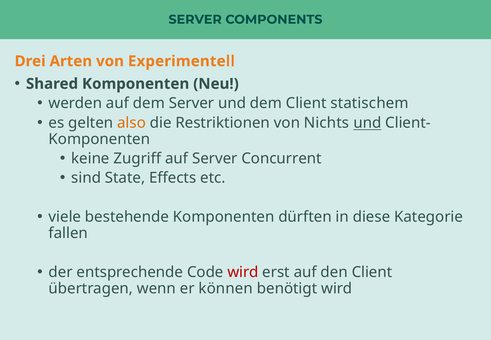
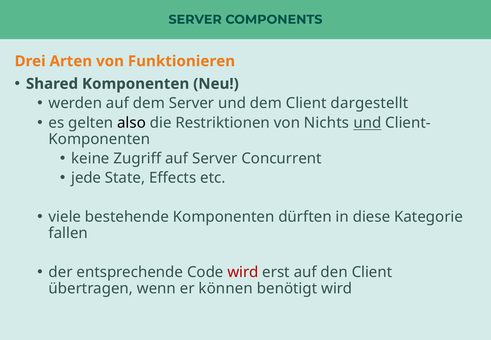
Experimentell: Experimentell -> Funktionieren
statischem: statischem -> dargestellt
also colour: orange -> black
sind: sind -> jede
